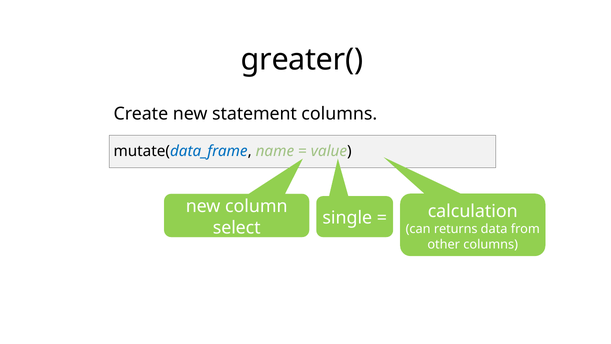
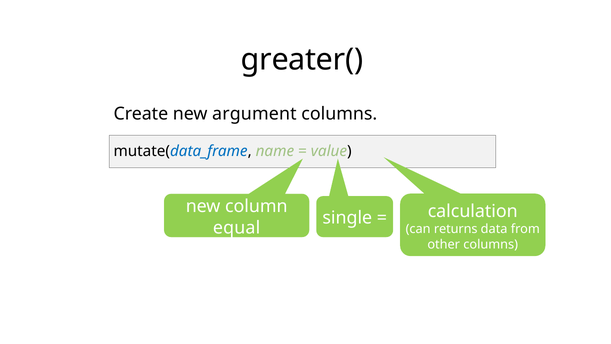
statement: statement -> argument
select: select -> equal
